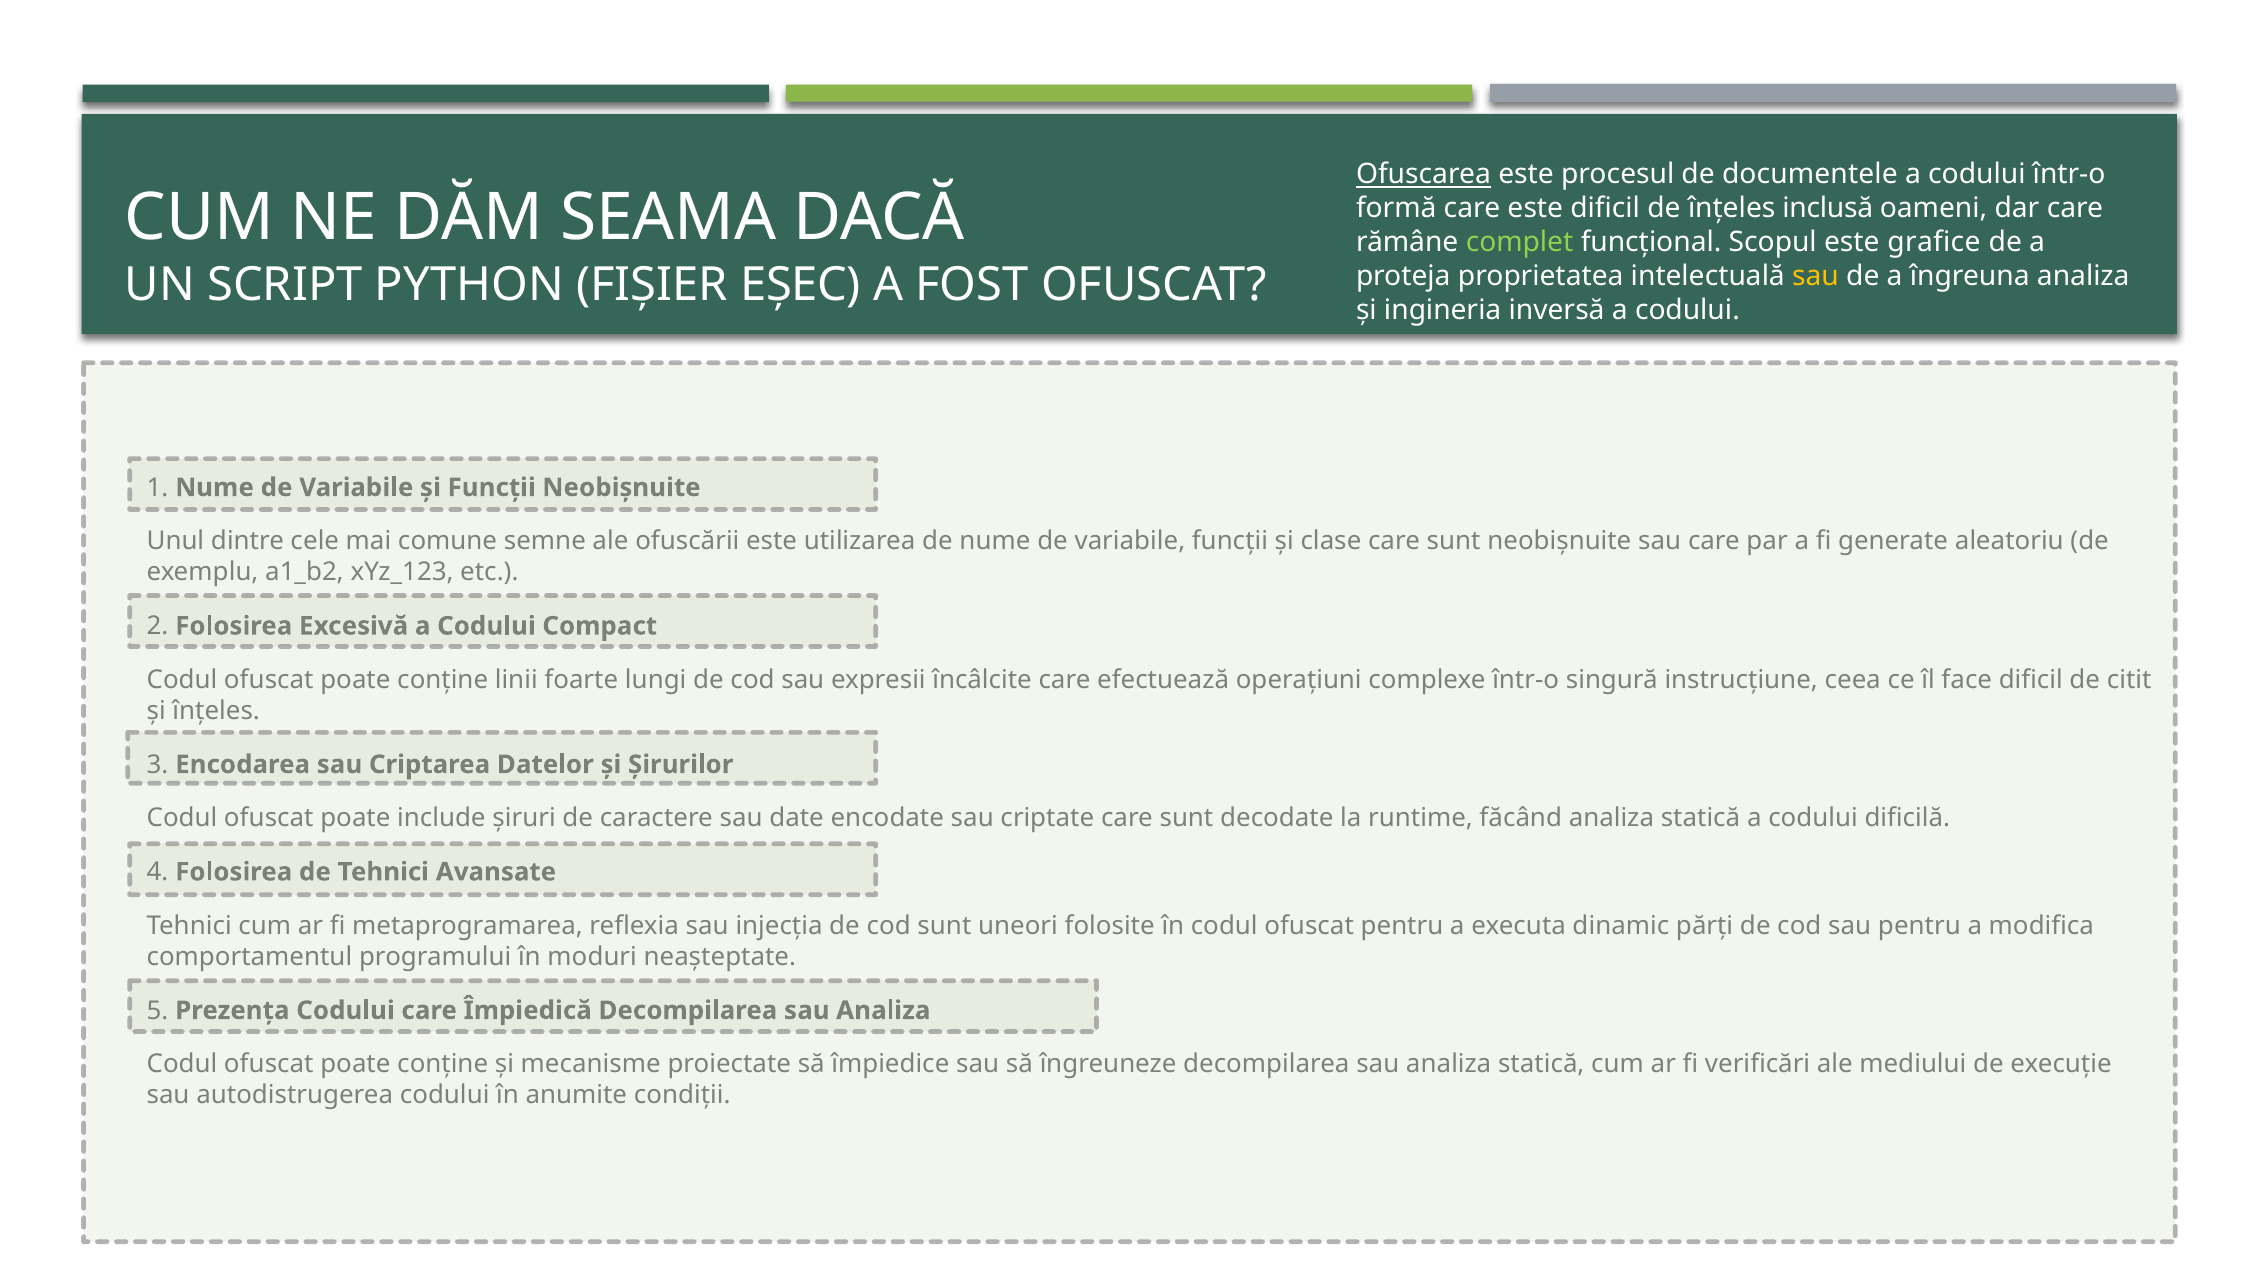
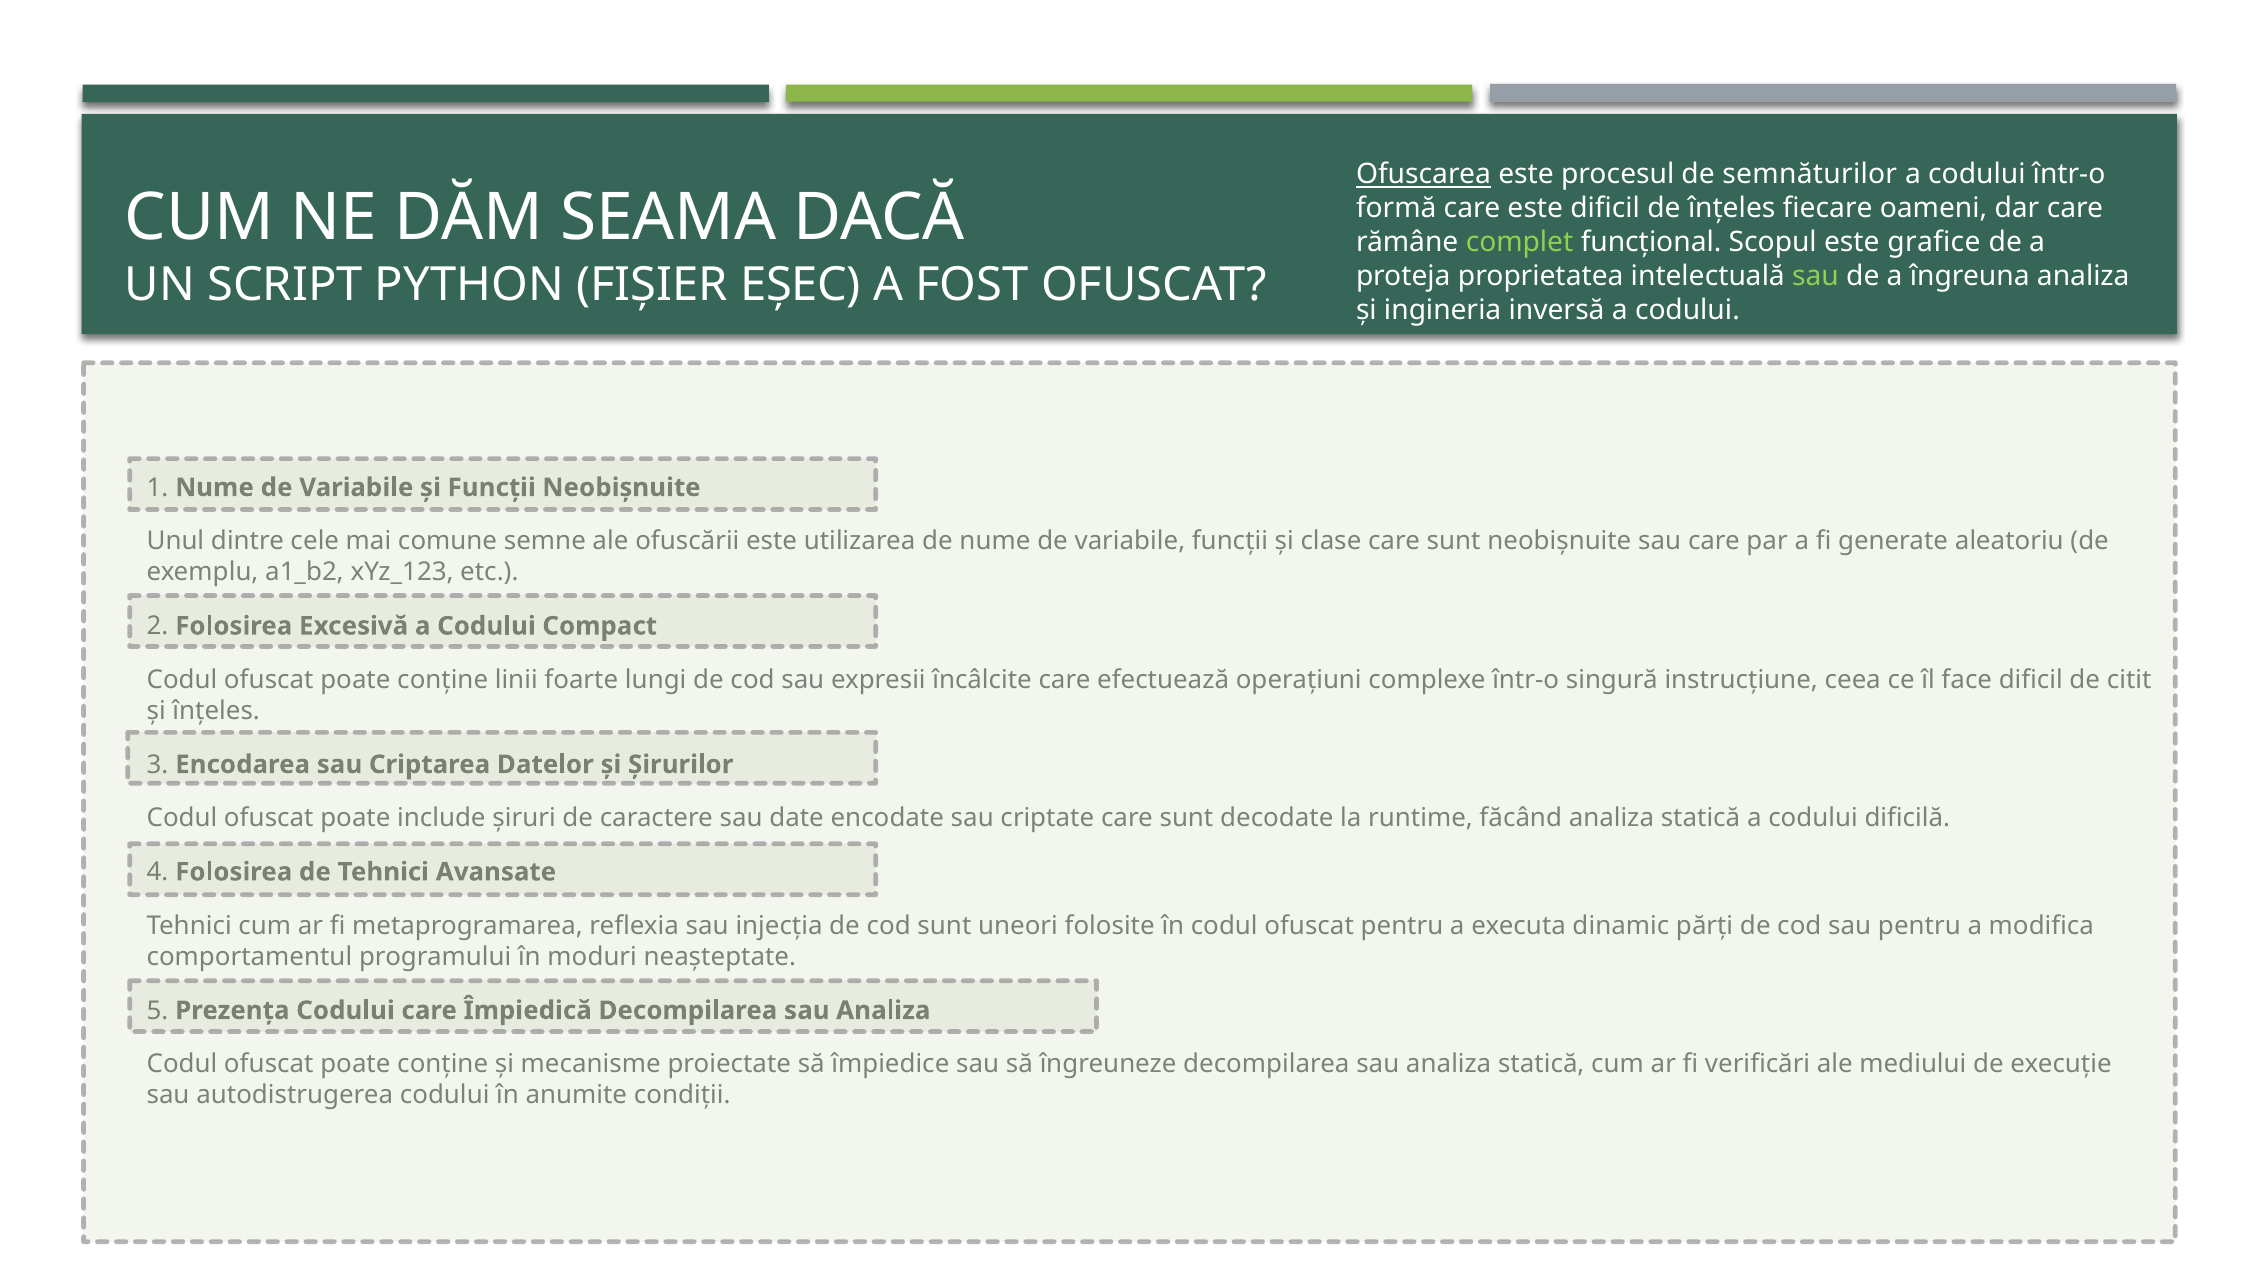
documentele: documentele -> semnăturilor
inclusă: inclusă -> fiecare
sau at (1815, 276) colour: yellow -> light green
